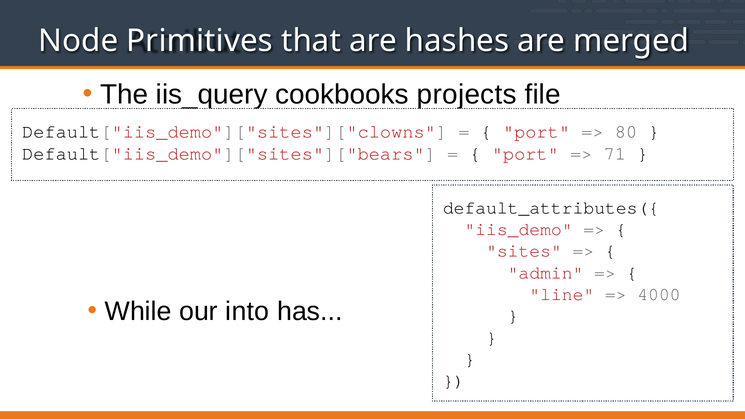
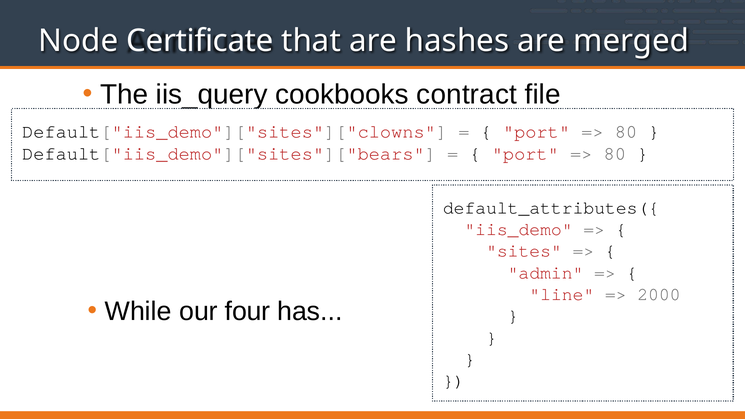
Primitives: Primitives -> Certificate
projects: projects -> contract
71 at (615, 154): 71 -> 80
4000: 4000 -> 2000
into: into -> four
